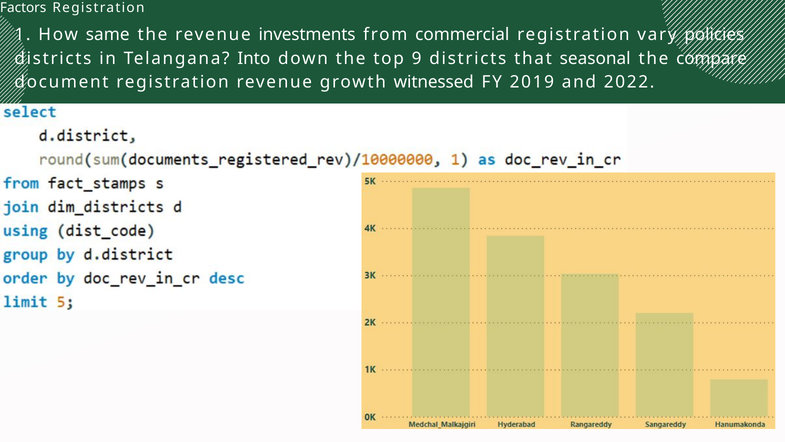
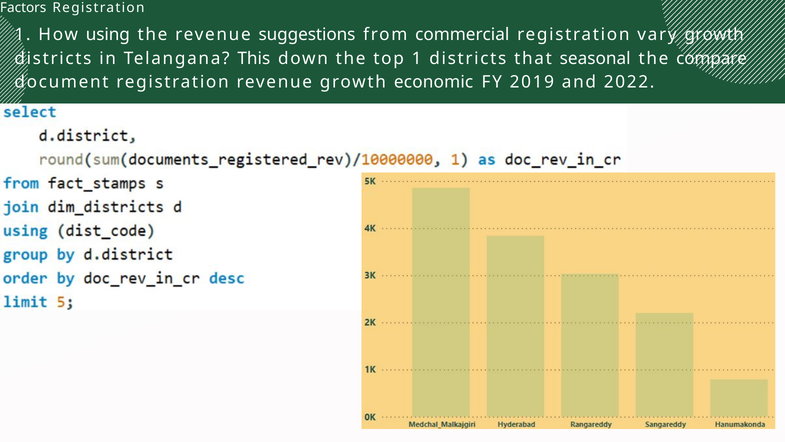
same: same -> using
investments: investments -> suggestions
vary policies: policies -> growth
Into: Into -> This
top 9: 9 -> 1
witnessed: witnessed -> economic
